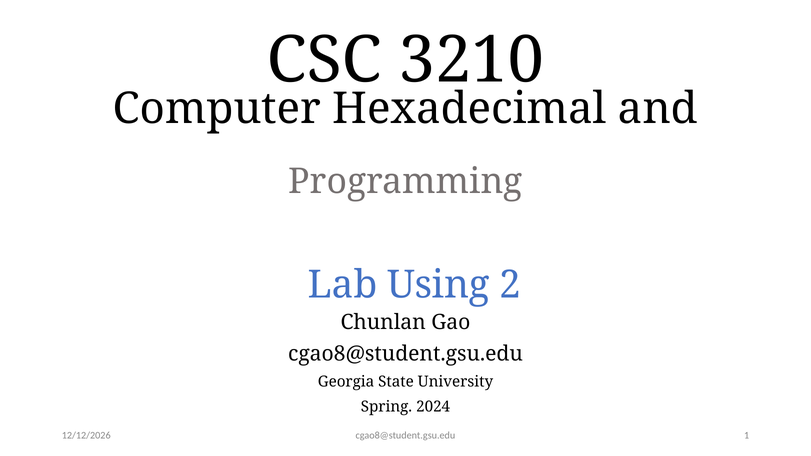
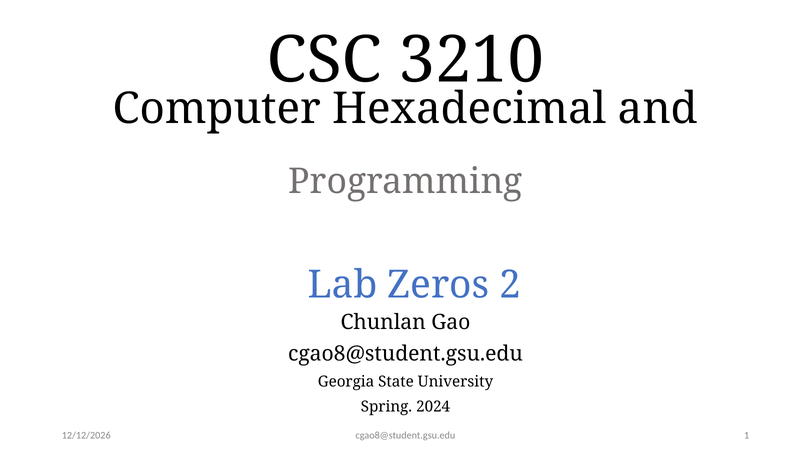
Using: Using -> Zeros
